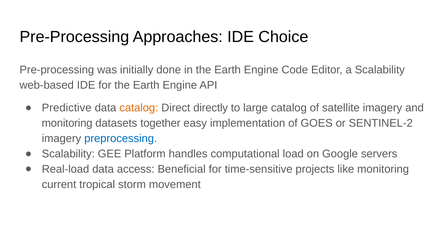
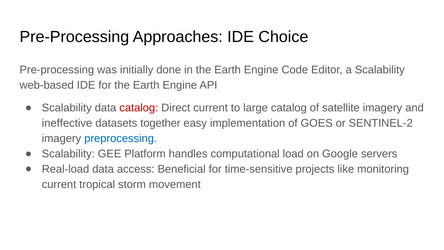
Predictive at (67, 108): Predictive -> Scalability
catalog at (139, 108) colour: orange -> red
Direct directly: directly -> current
monitoring at (67, 123): monitoring -> ineffective
